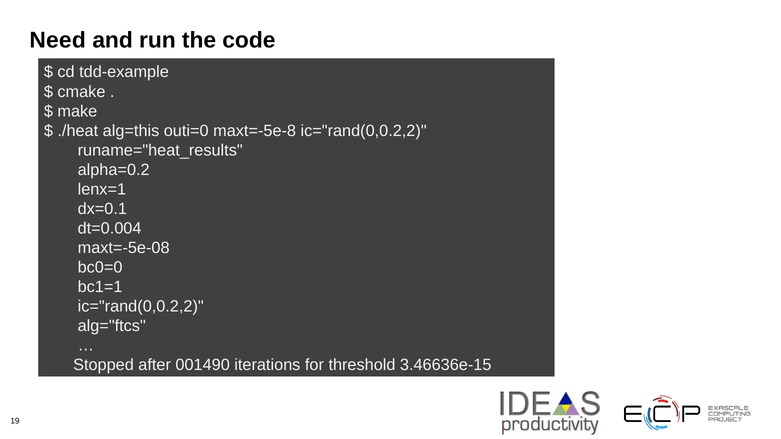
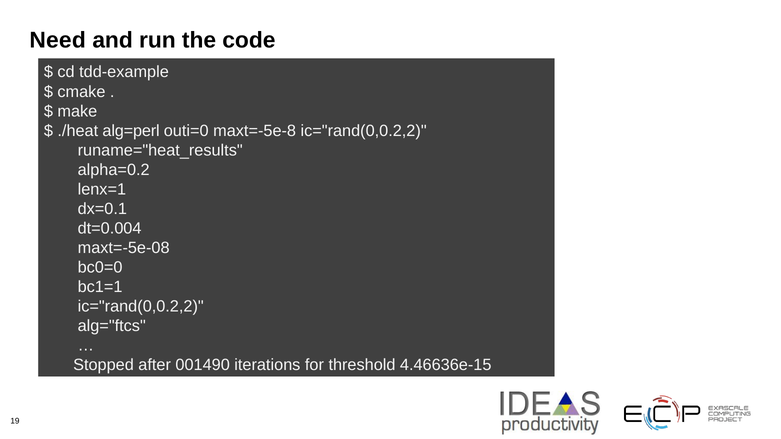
alg=this: alg=this -> alg=perl
3.46636e-15: 3.46636e-15 -> 4.46636e-15
